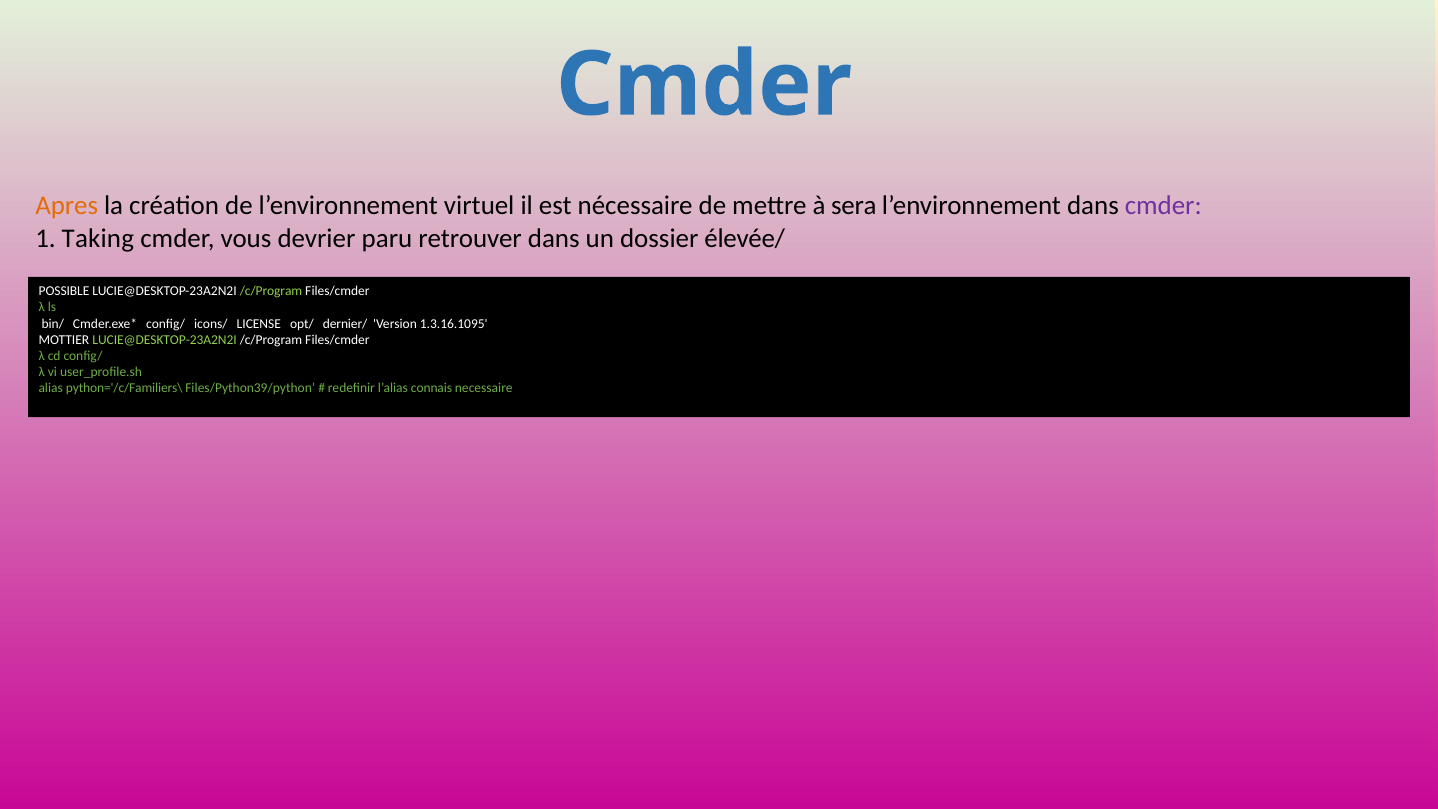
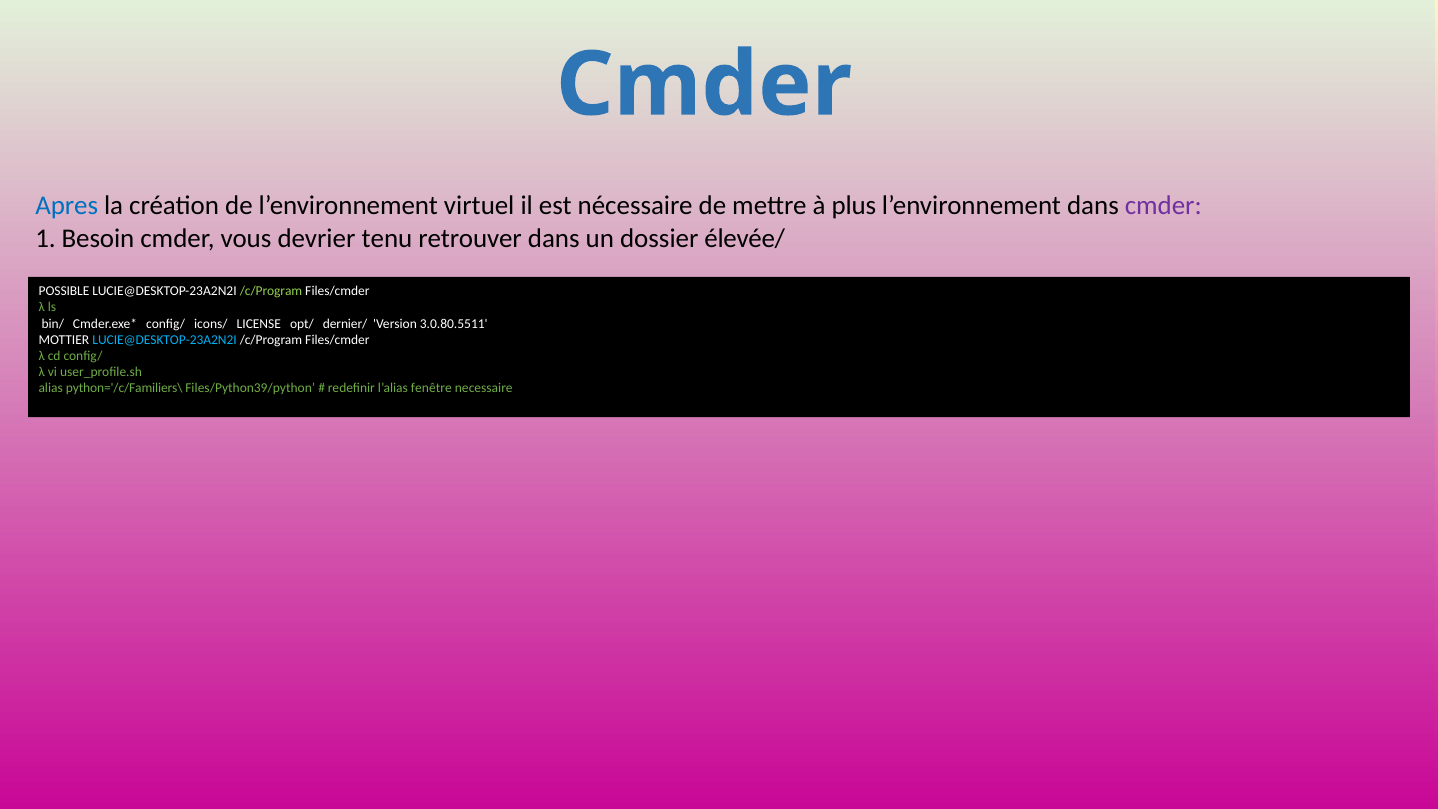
Apres colour: orange -> blue
sera: sera -> plus
Taking: Taking -> Besoin
paru: paru -> tenu
1.3.16.1095: 1.3.16.1095 -> 3.0.80.5511
LUCIE@DESKTOP-23A2N2I at (165, 340) colour: light green -> light blue
connais: connais -> fenêtre
